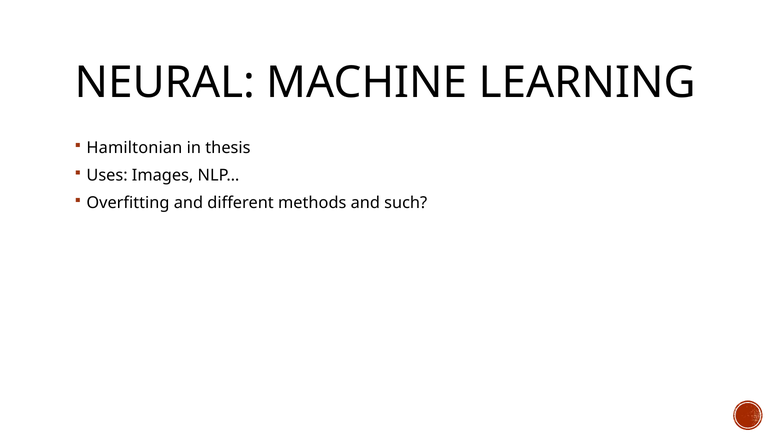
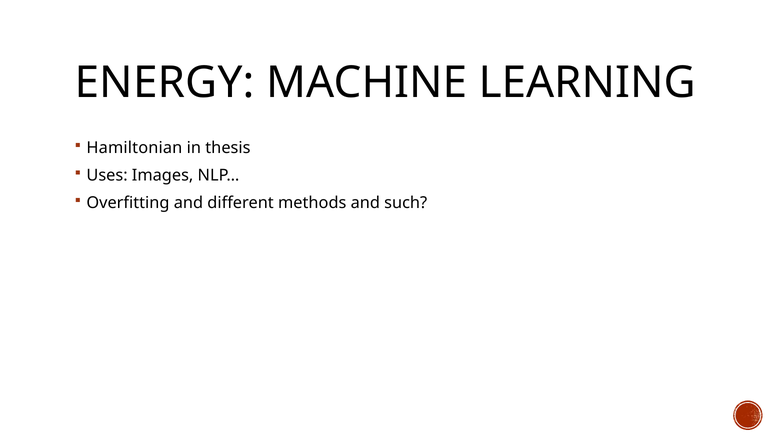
NEURAL: NEURAL -> ENERGY
